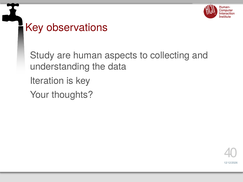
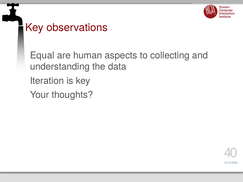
Study: Study -> Equal
